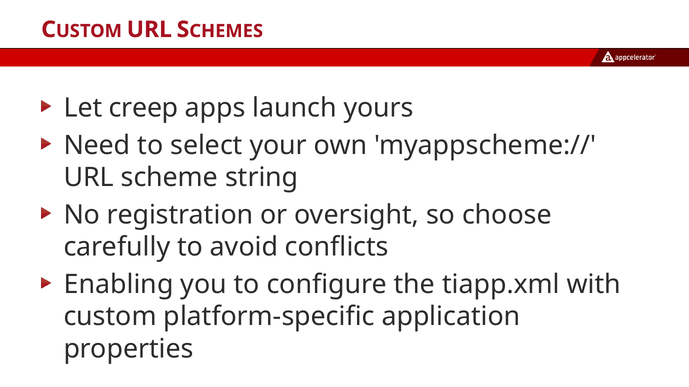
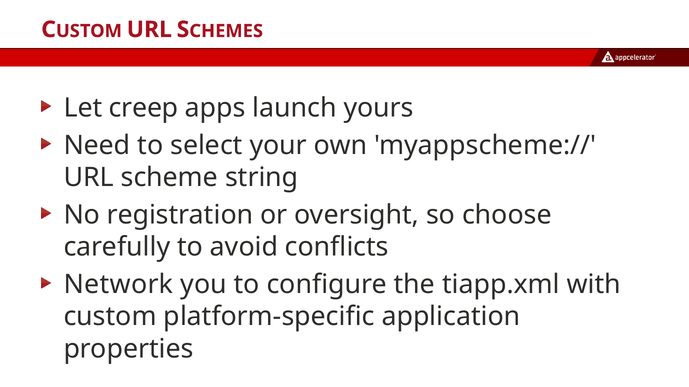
Enabling: Enabling -> Network
